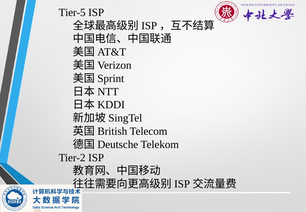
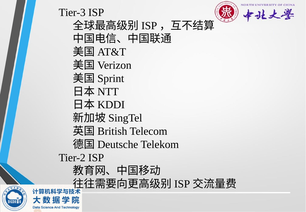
Tier-5: Tier-5 -> Tier-3
